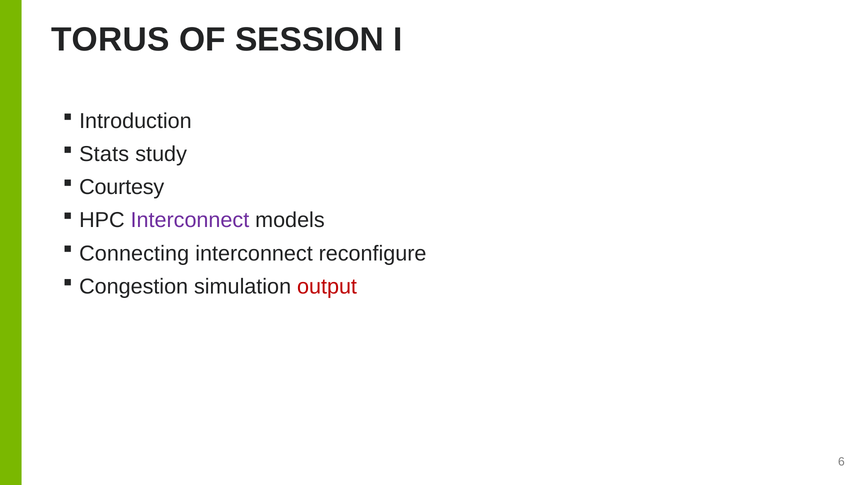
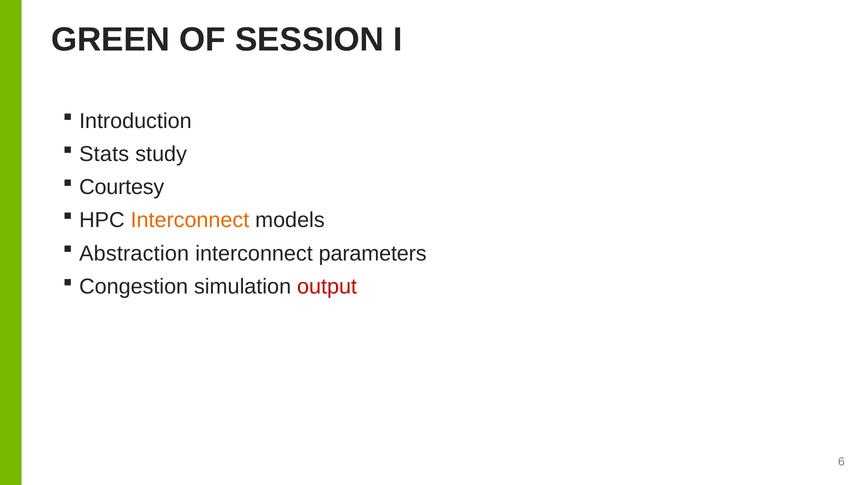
TORUS: TORUS -> GREEN
Interconnect at (190, 221) colour: purple -> orange
Connecting: Connecting -> Abstraction
reconfigure: reconfigure -> parameters
